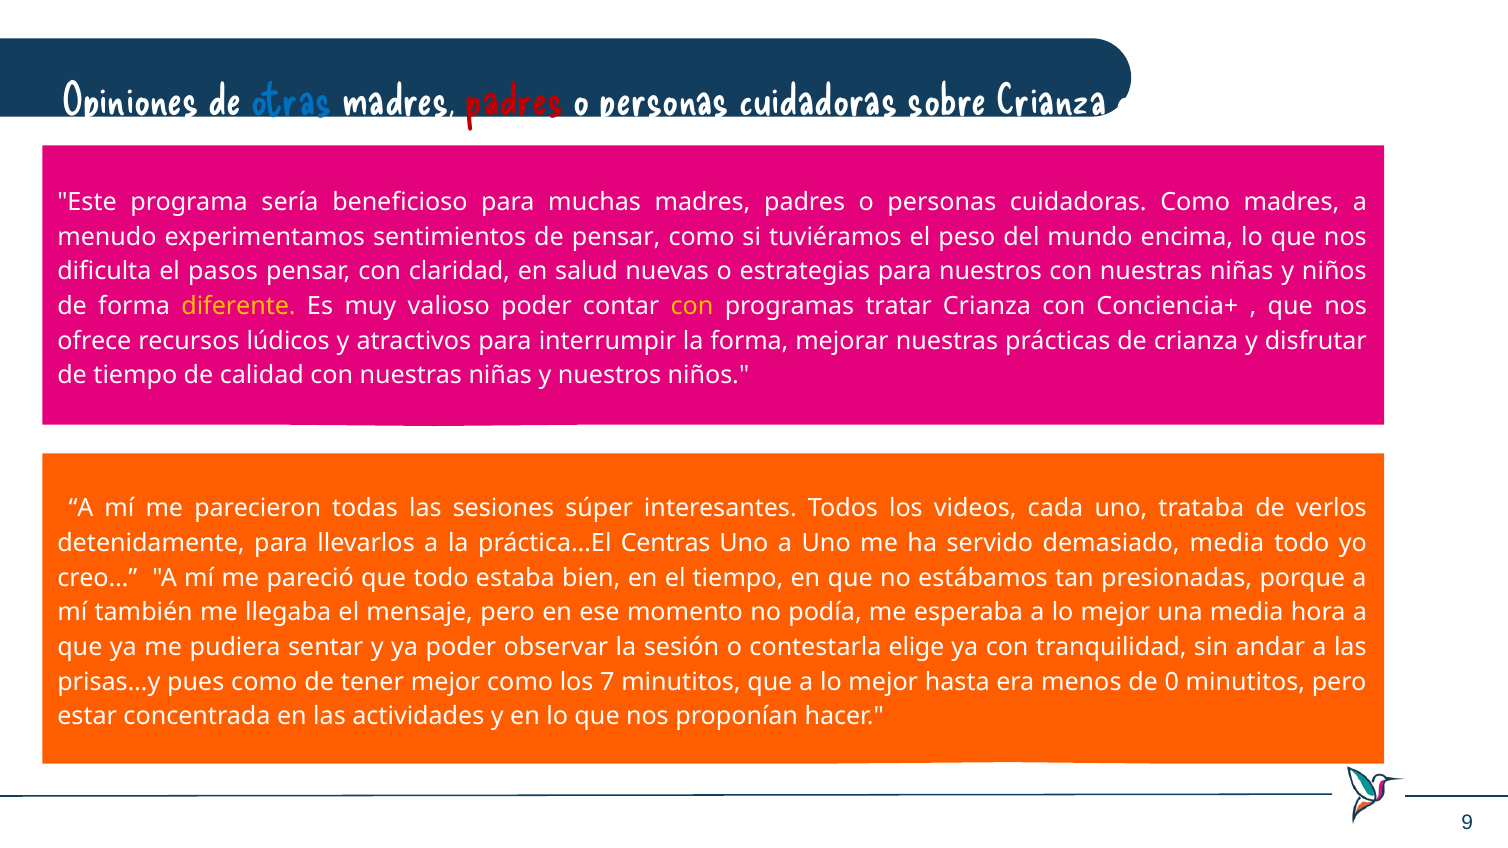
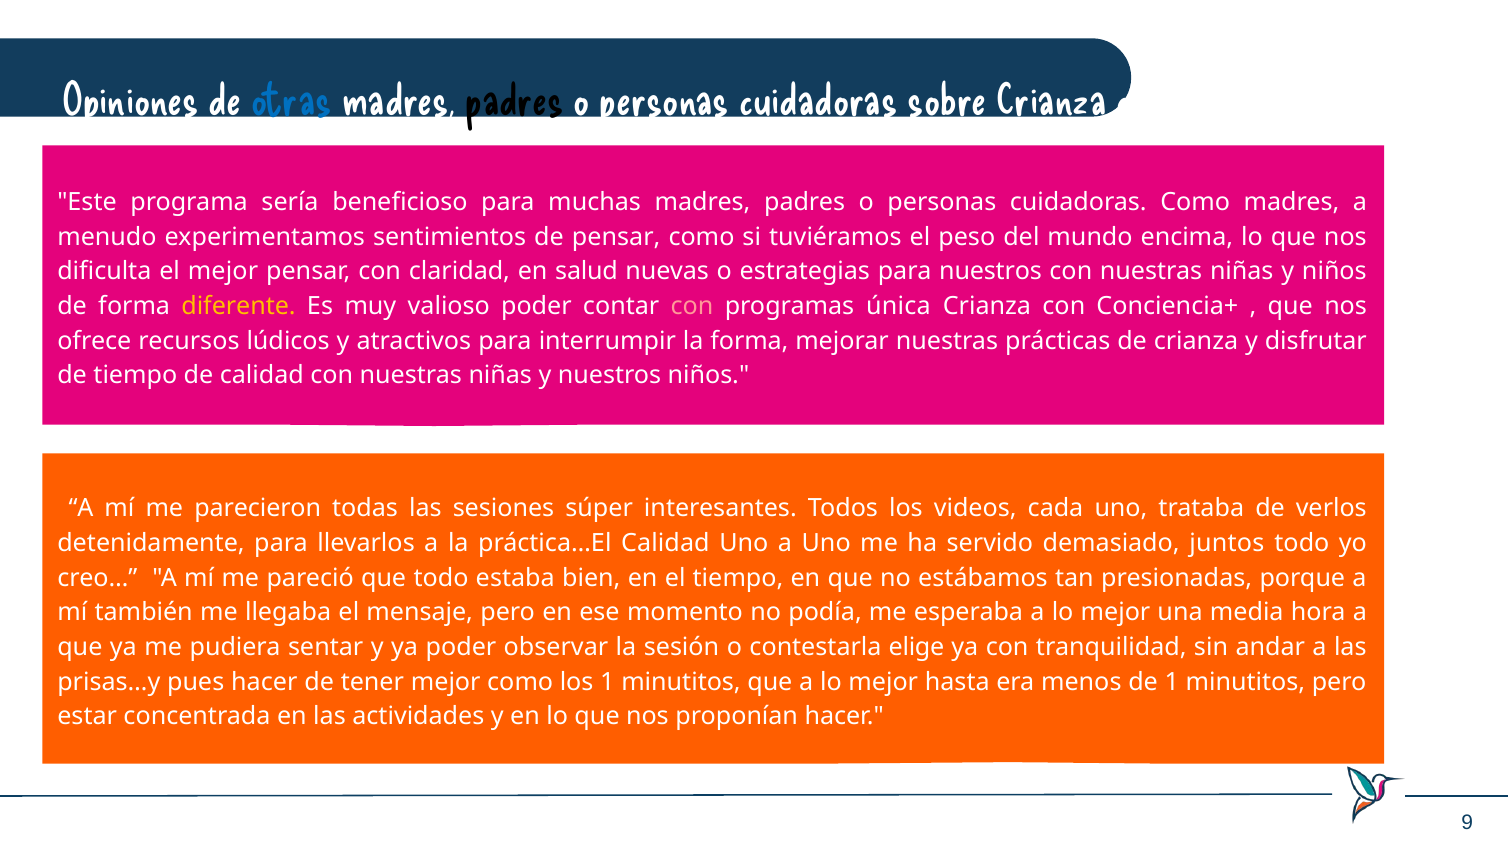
padres at (515, 101) colour: red -> black
el pasos: pasos -> mejor
con at (692, 306) colour: yellow -> pink
tratar: tratar -> única
práctica…El Centras: Centras -> Calidad
demasiado media: media -> juntos
pues como: como -> hacer
los 7: 7 -> 1
de 0: 0 -> 1
